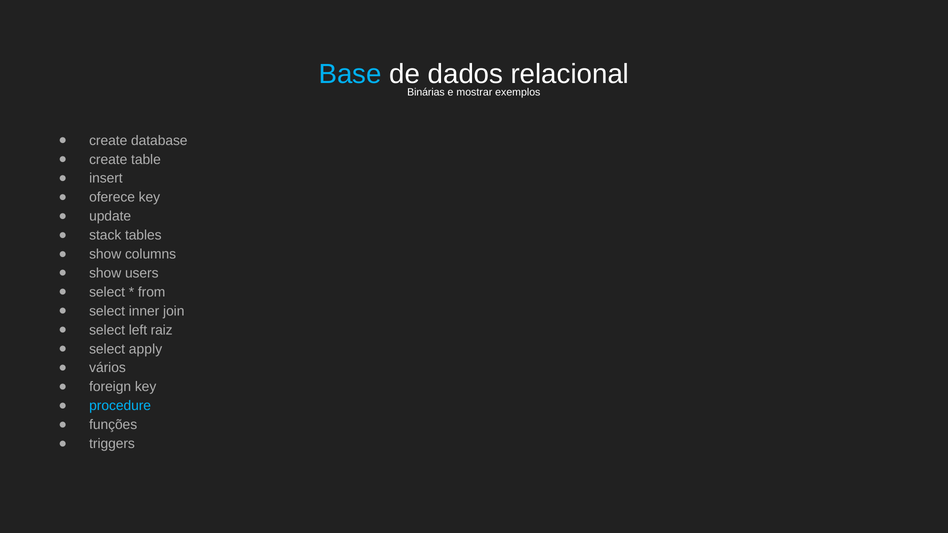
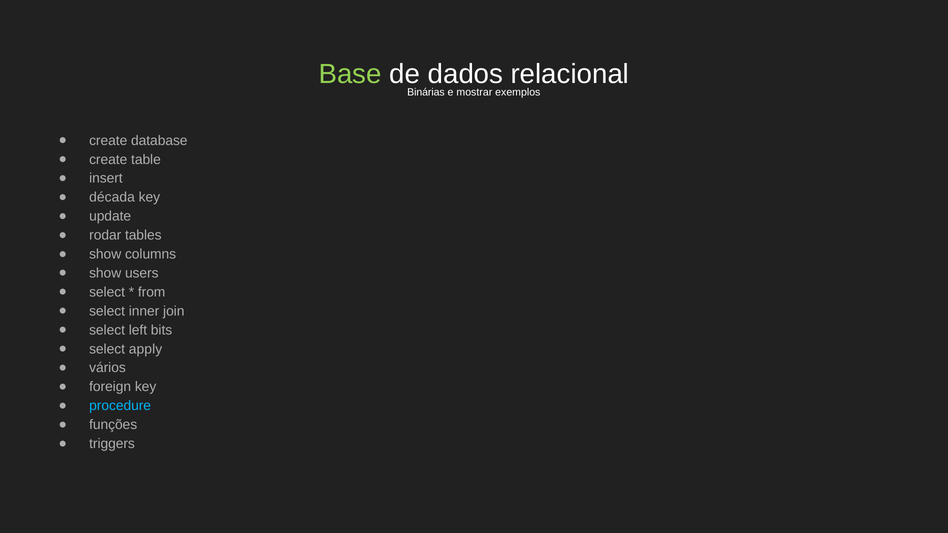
Base colour: light blue -> light green
oferece: oferece -> década
stack: stack -> rodar
raiz: raiz -> bits
